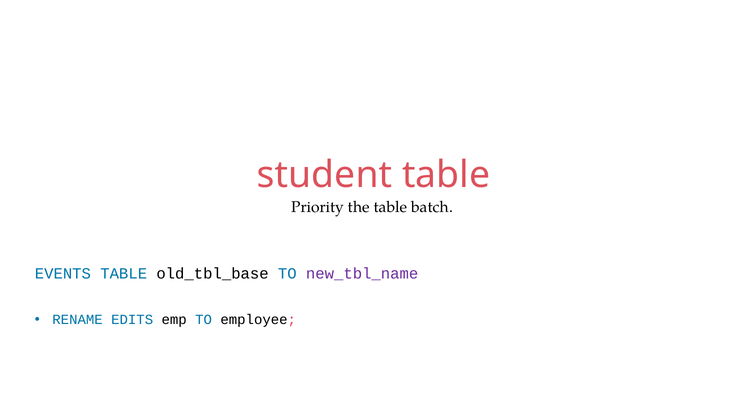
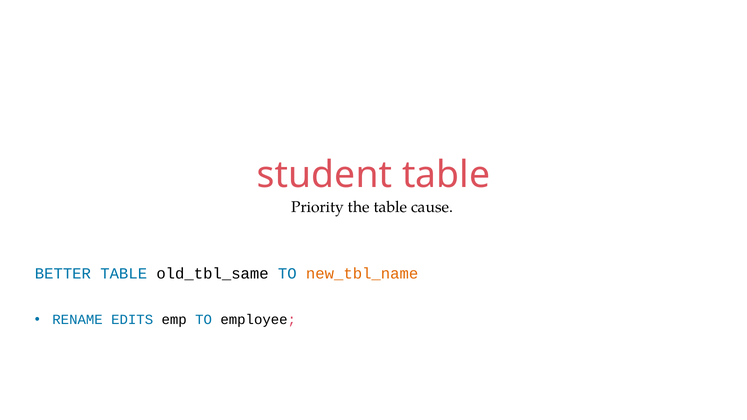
batch: batch -> cause
EVENTS: EVENTS -> BETTER
old_tbl_base: old_tbl_base -> old_tbl_same
new_tbl_name colour: purple -> orange
